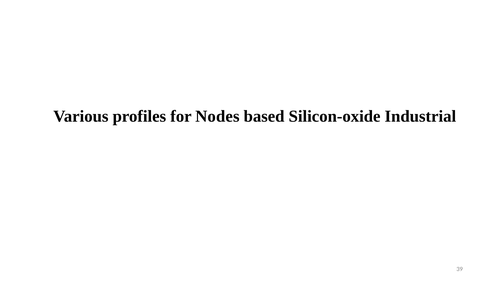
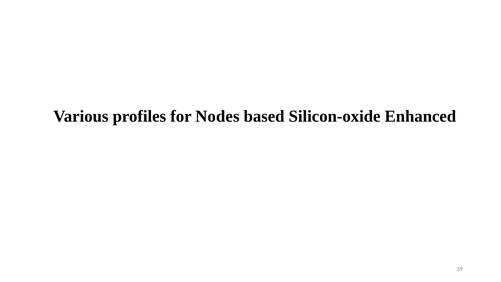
Industrial: Industrial -> Enhanced
